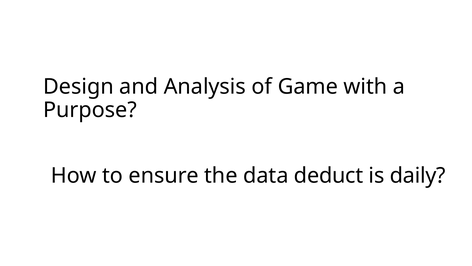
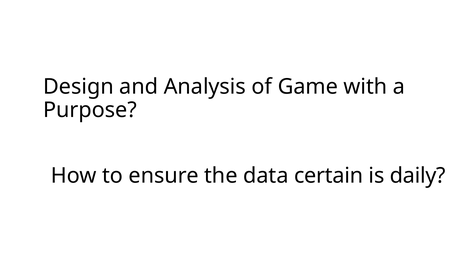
deduct: deduct -> certain
